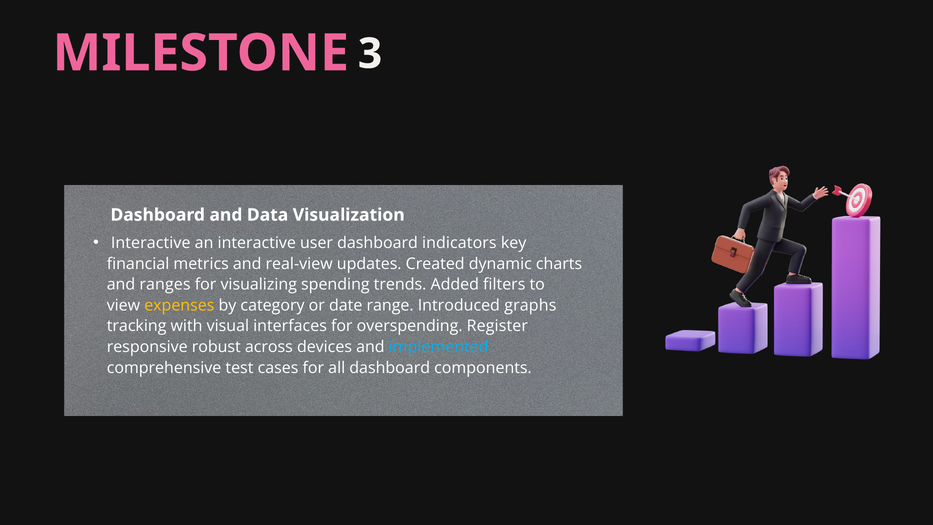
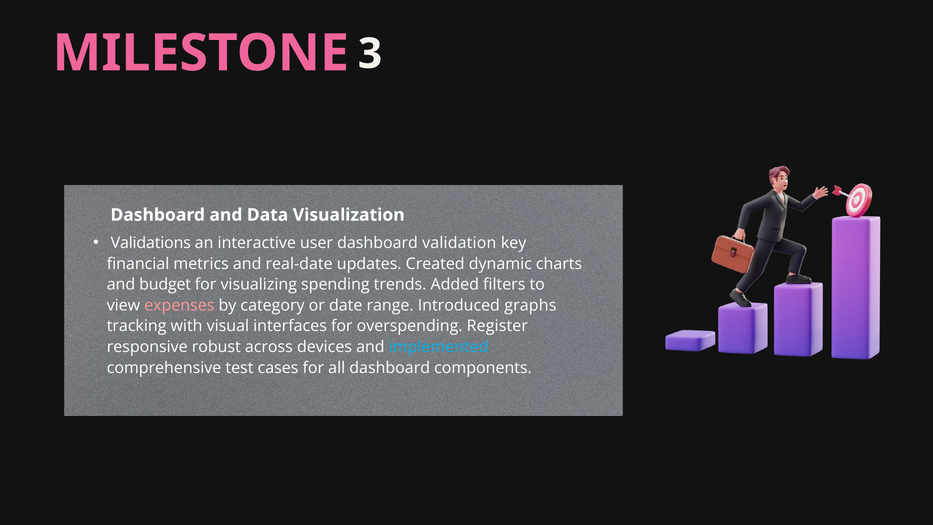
Interactive at (151, 243): Interactive -> Validations
indicators: indicators -> validation
real-view: real-view -> real-date
ranges: ranges -> budget
expenses colour: yellow -> pink
